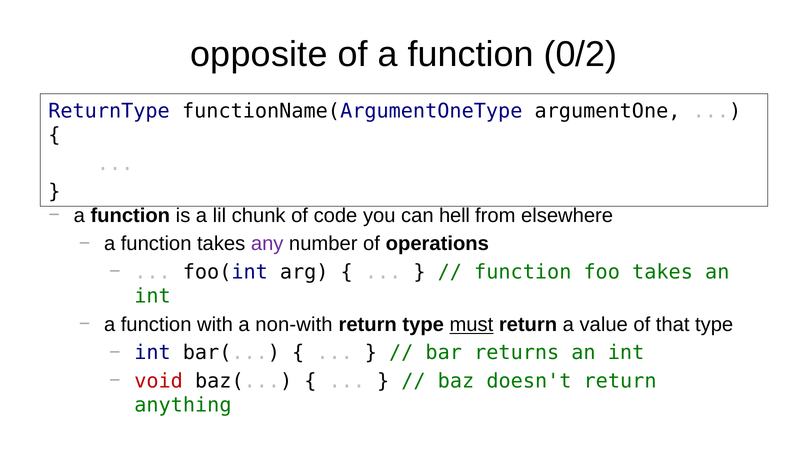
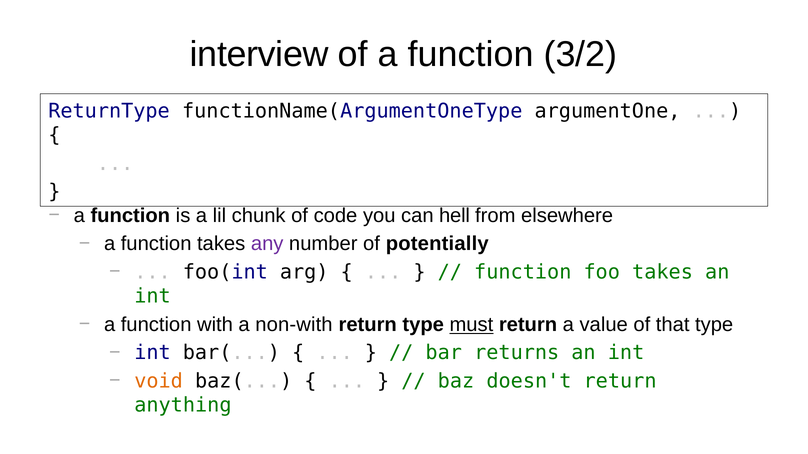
opposite: opposite -> interview
0/2: 0/2 -> 3/2
operations: operations -> potentially
void colour: red -> orange
